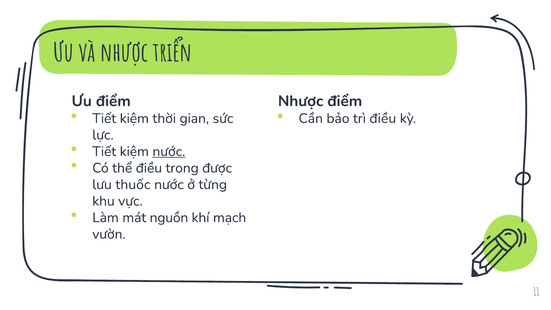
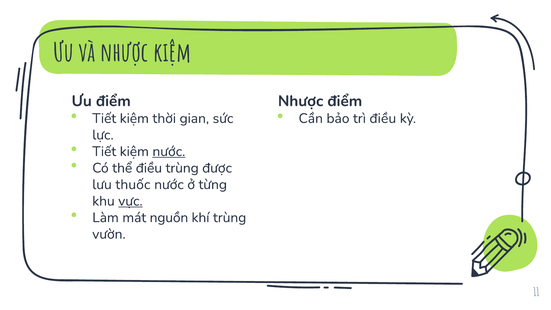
nhược triển: triển -> kiệm
điều trong: trong -> trùng
vực underline: none -> present
khí mạch: mạch -> trùng
